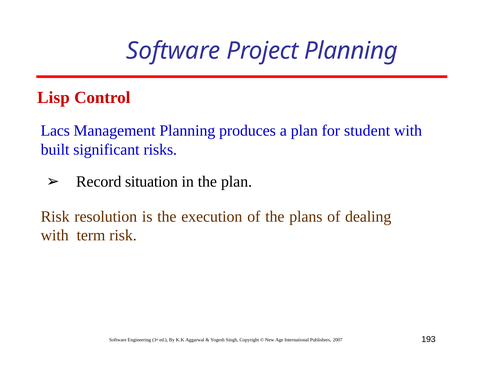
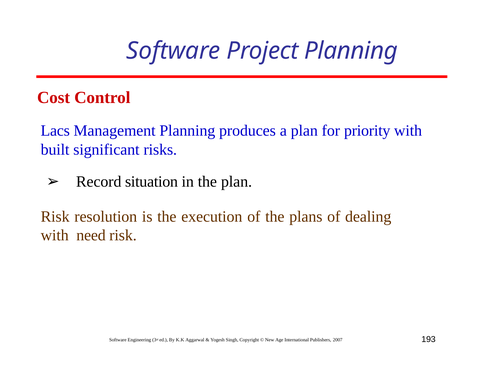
Lisp: Lisp -> Cost
student: student -> priority
term: term -> need
